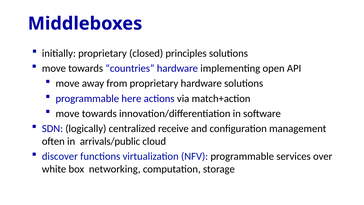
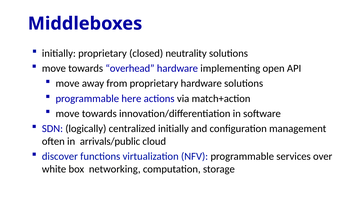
principles: principles -> neutrality
countries: countries -> overhead
centralized receive: receive -> initially
